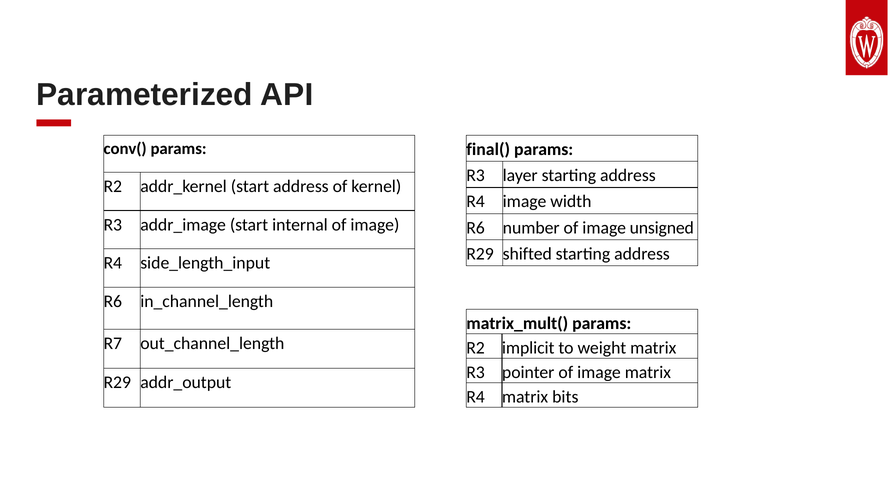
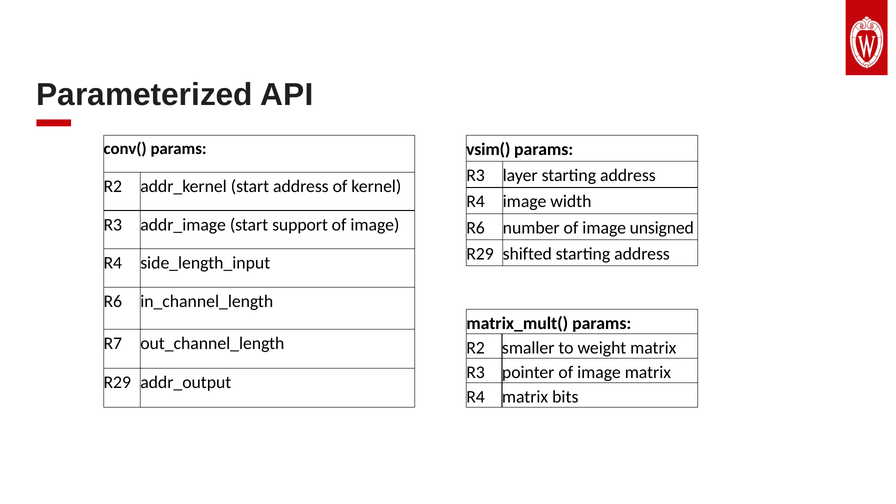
final(: final( -> vsim(
internal: internal -> support
implicit: implicit -> smaller
